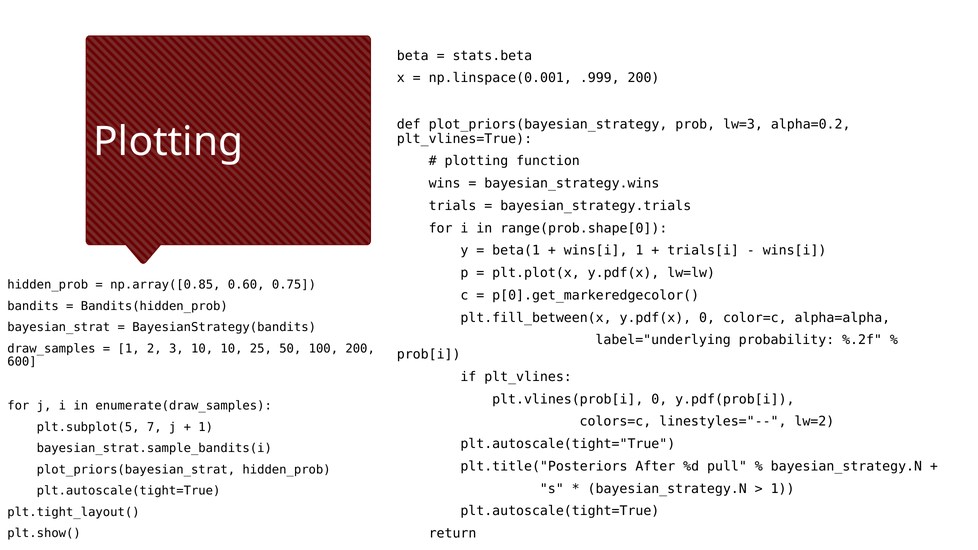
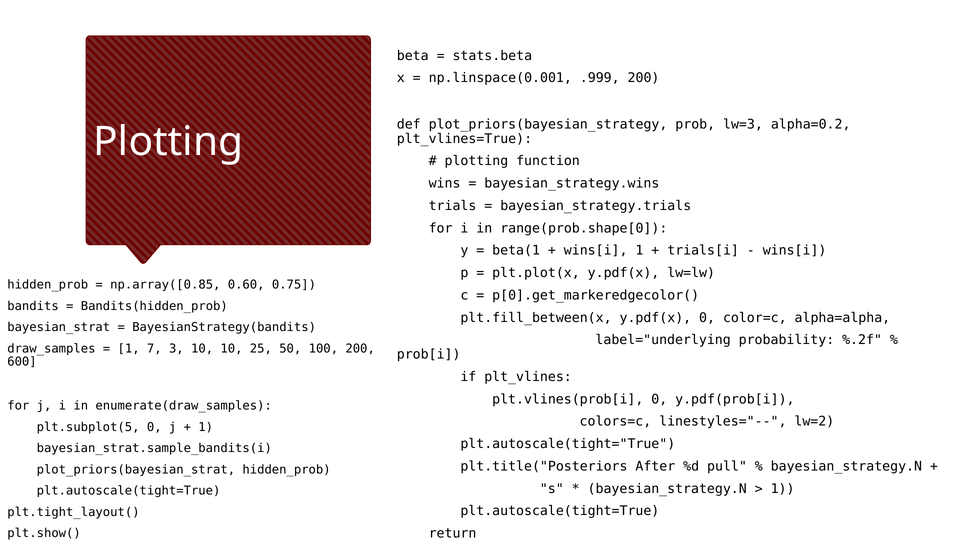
2: 2 -> 7
plt.subplot(5 7: 7 -> 0
